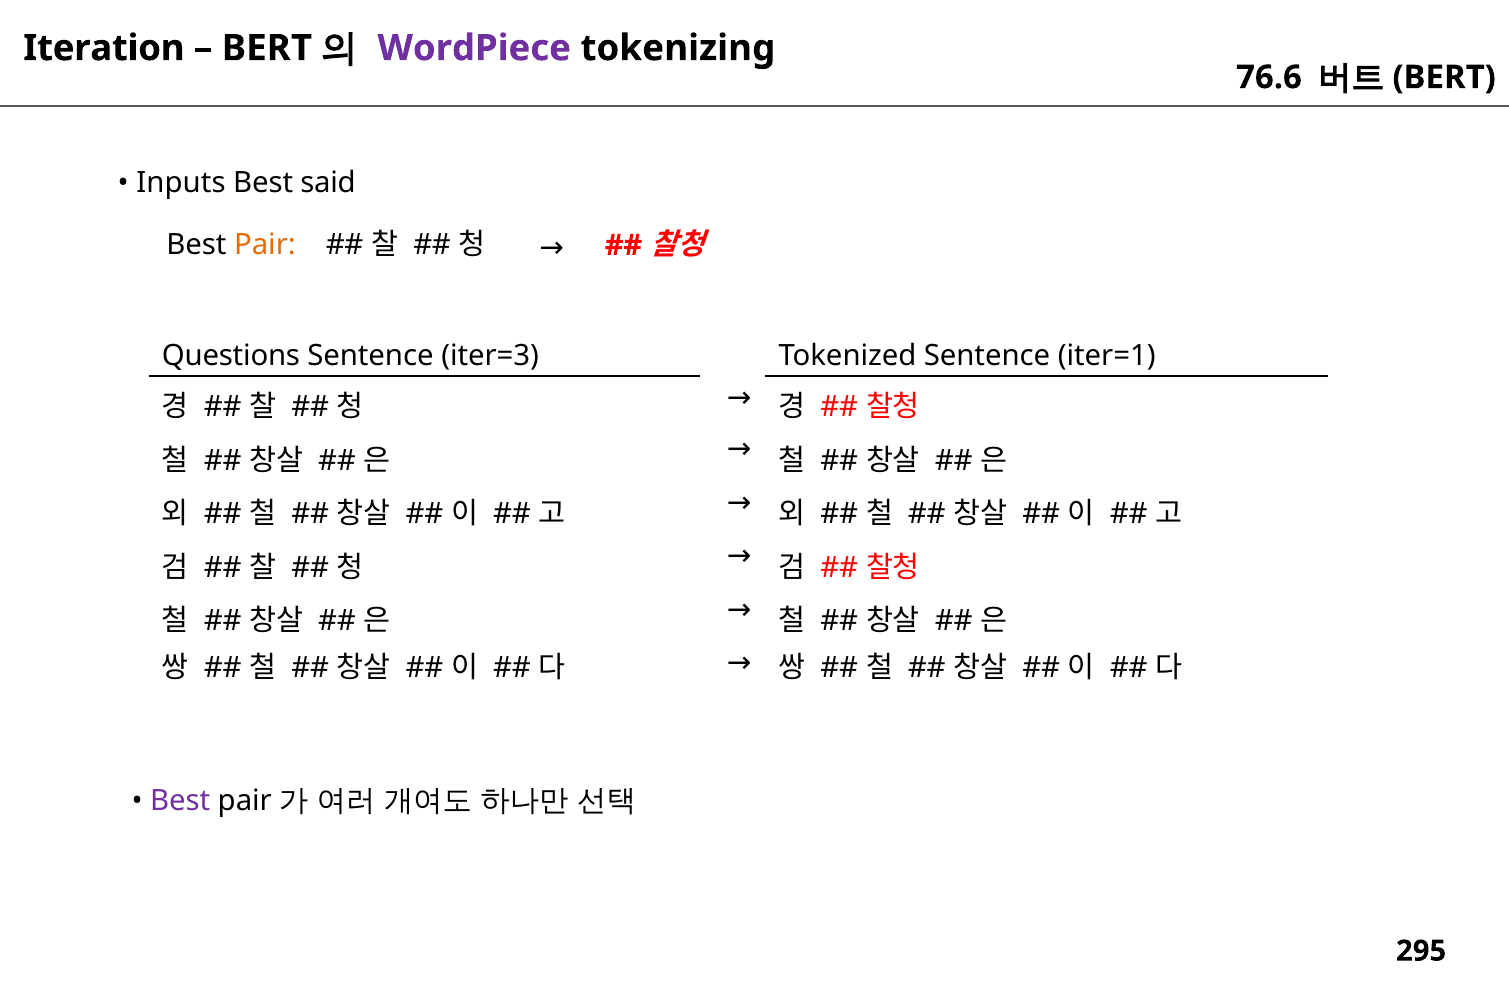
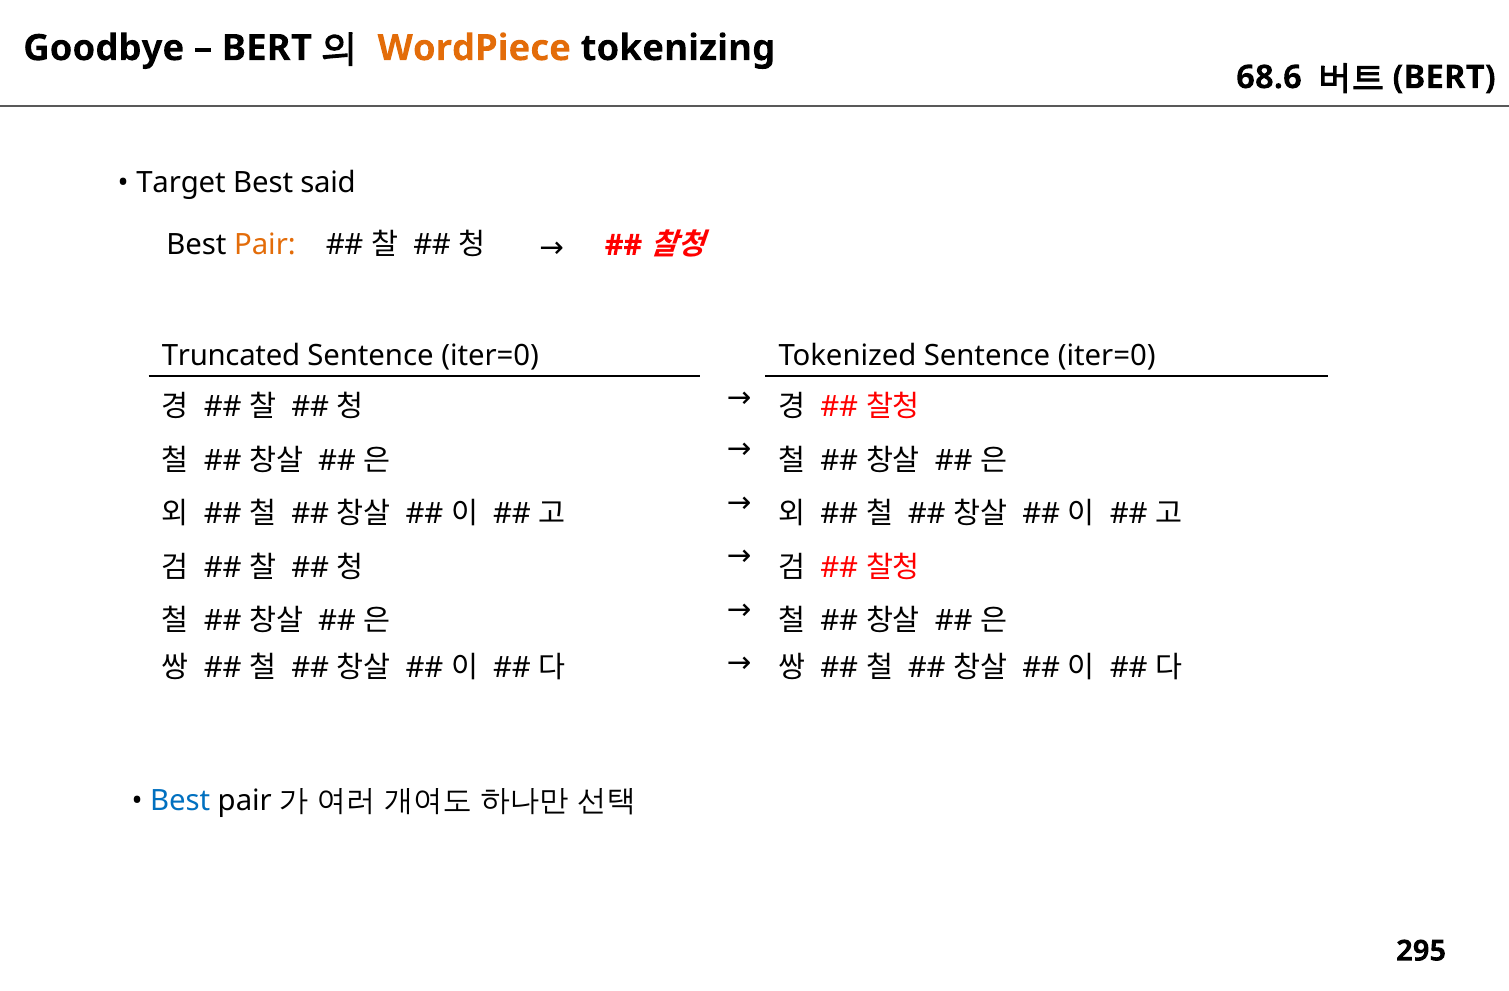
Iteration: Iteration -> Goodbye
WordPiece colour: purple -> orange
76.6: 76.6 -> 68.6
Inputs: Inputs -> Target
Questions: Questions -> Truncated
iter=3 at (490, 356): iter=3 -> iter=0
Tokenized Sentence iter=1: iter=1 -> iter=0
Best at (180, 801) colour: purple -> blue
